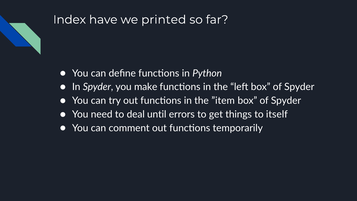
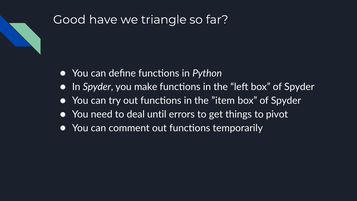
Index: Index -> Good
printed: printed -> triangle
itself: itself -> pivot
